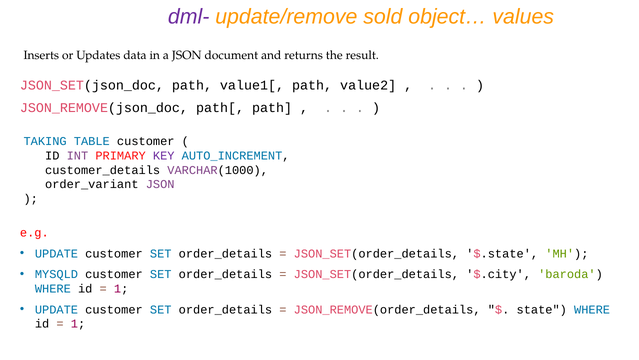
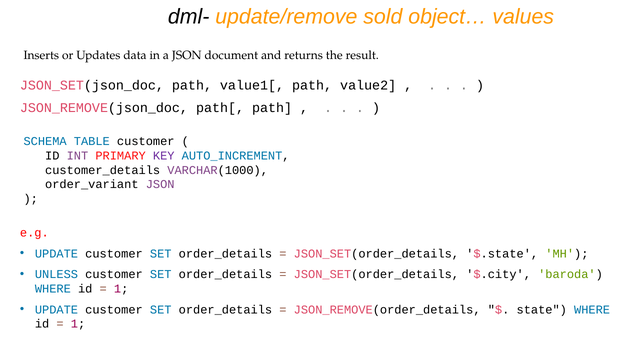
dml- colour: purple -> black
TAKING: TAKING -> SCHEMA
MYSQLD: MYSQLD -> UNLESS
